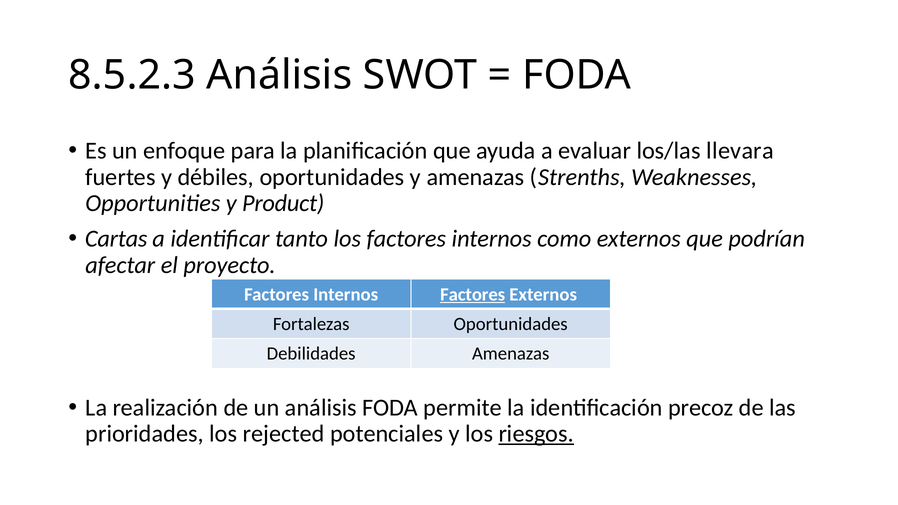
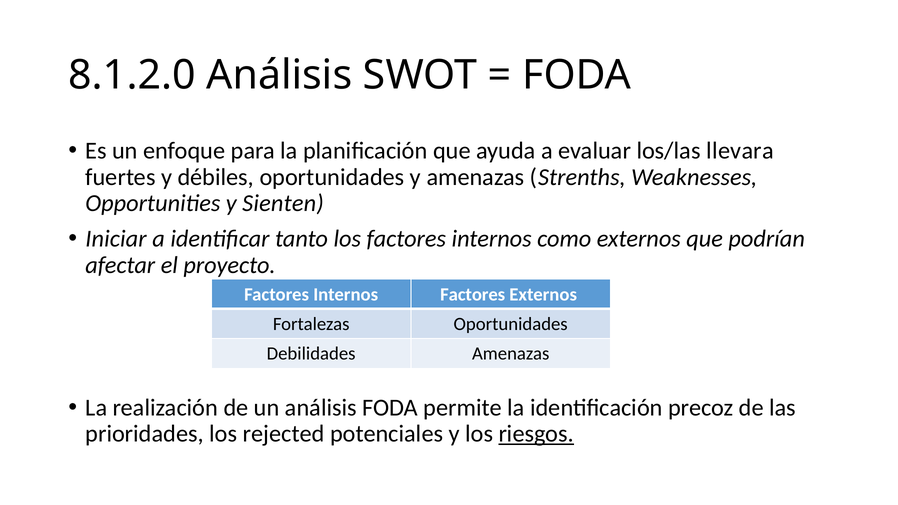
8.5.2.3: 8.5.2.3 -> 8.1.2.0
Product: Product -> Sienten
Cartas: Cartas -> Iniciar
Factores at (473, 294) underline: present -> none
